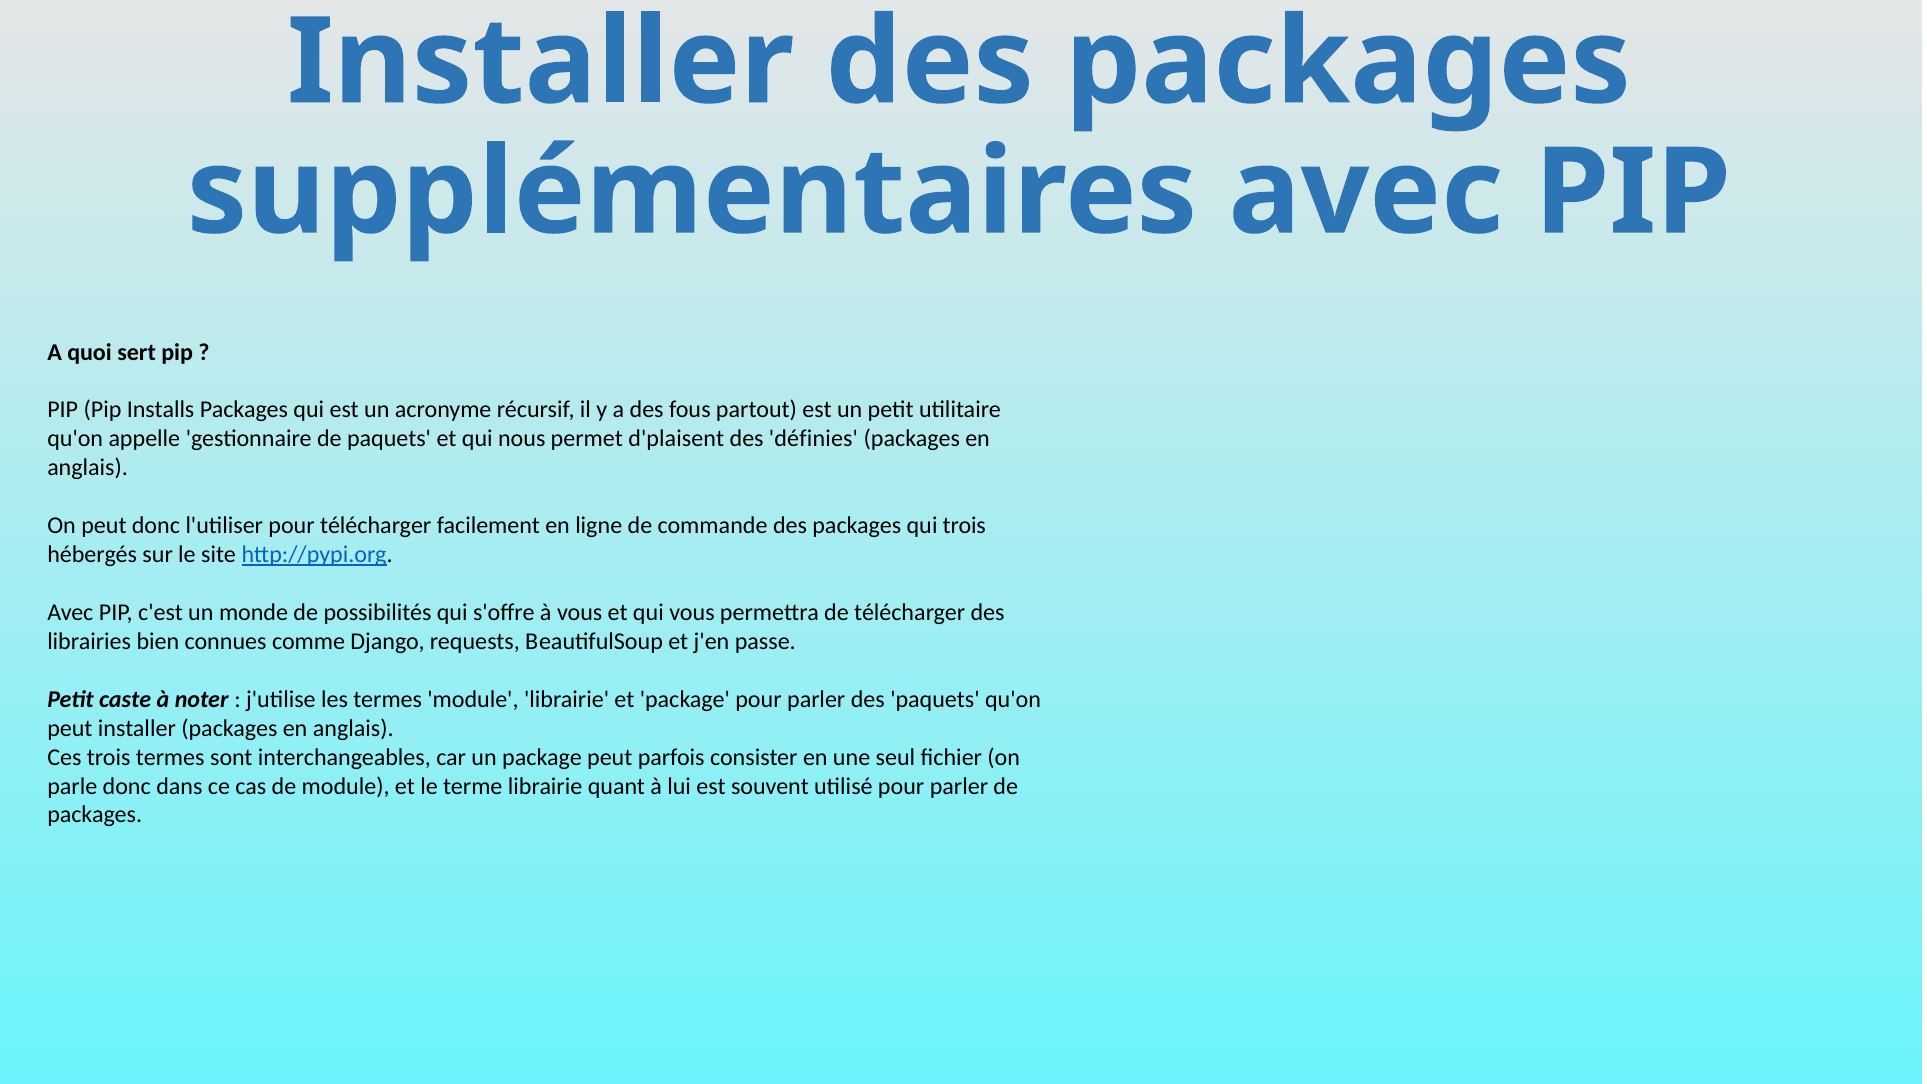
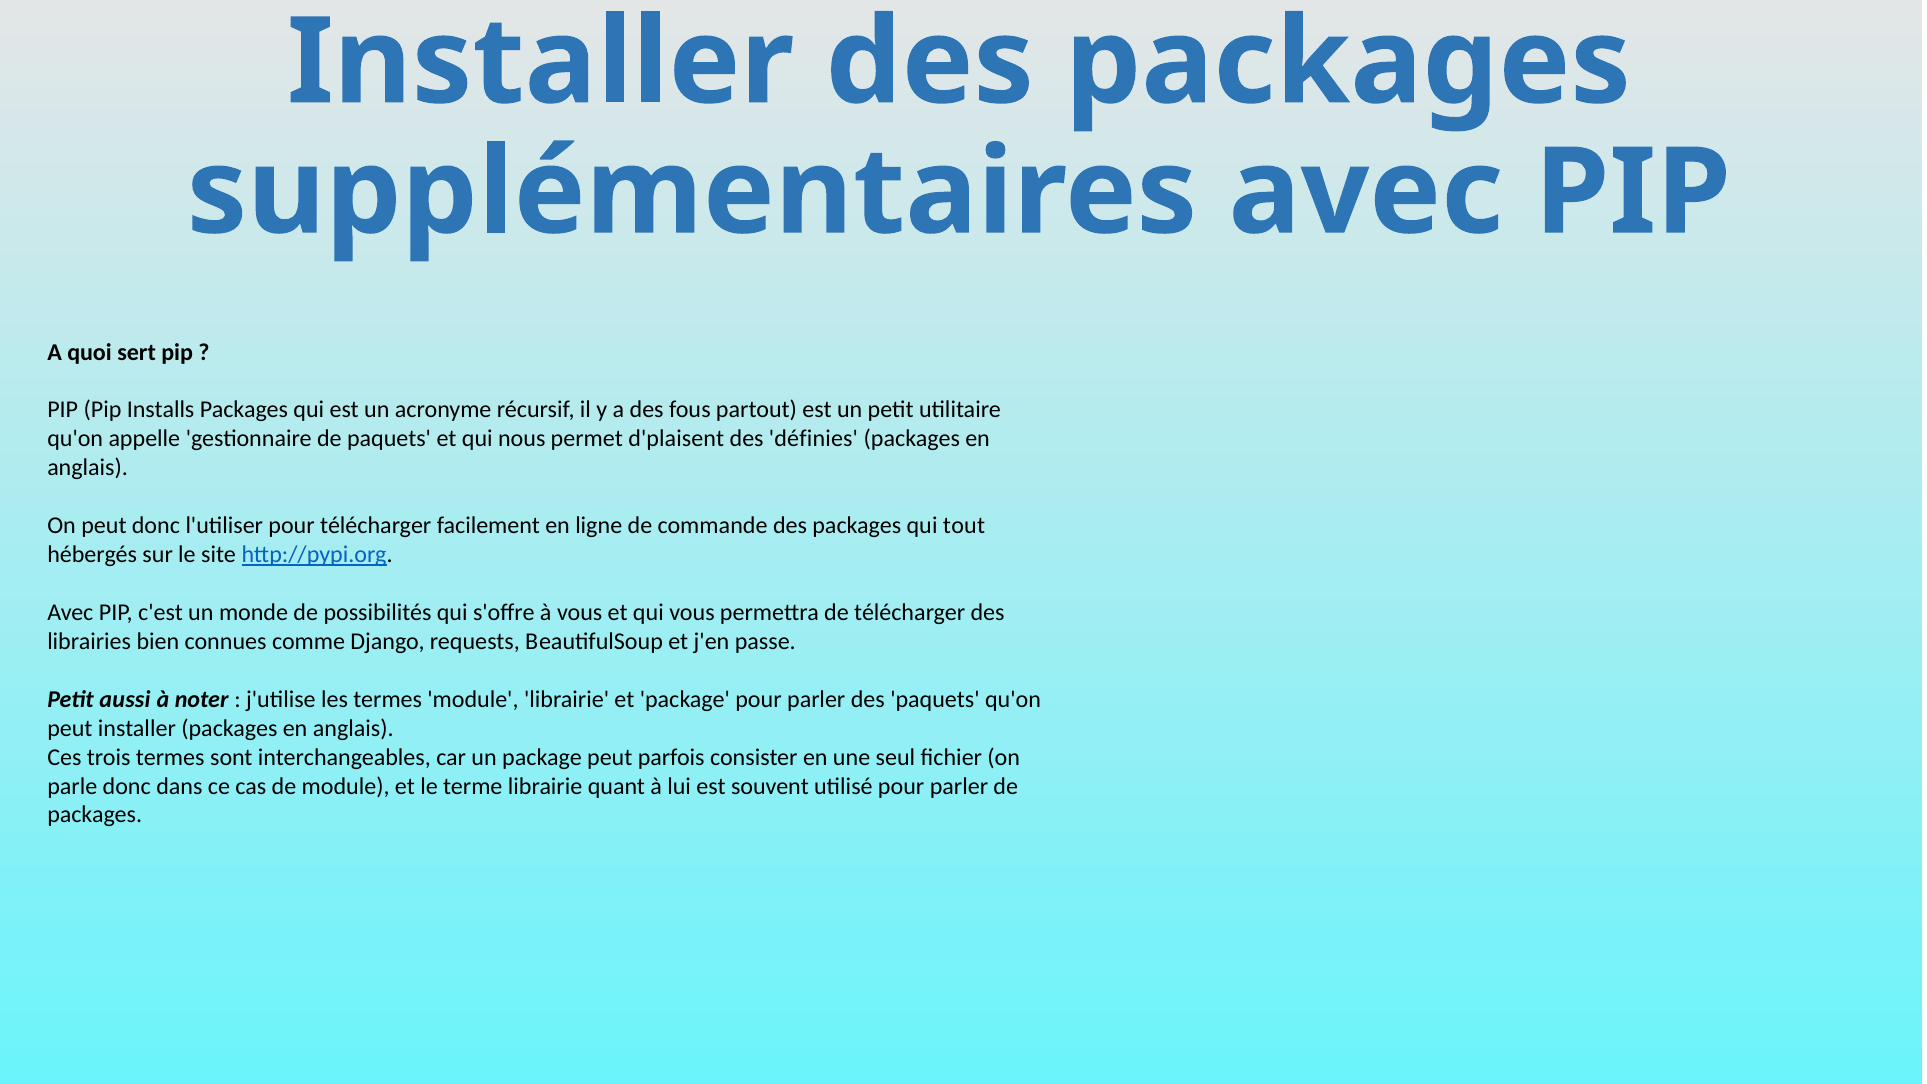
qui trois: trois -> tout
caste: caste -> aussi
